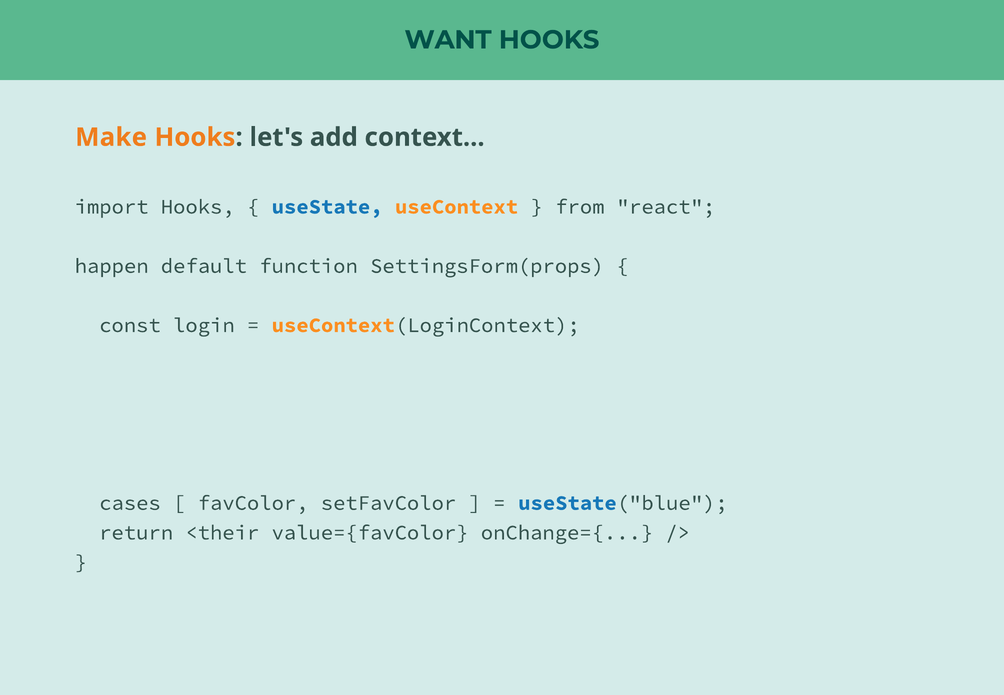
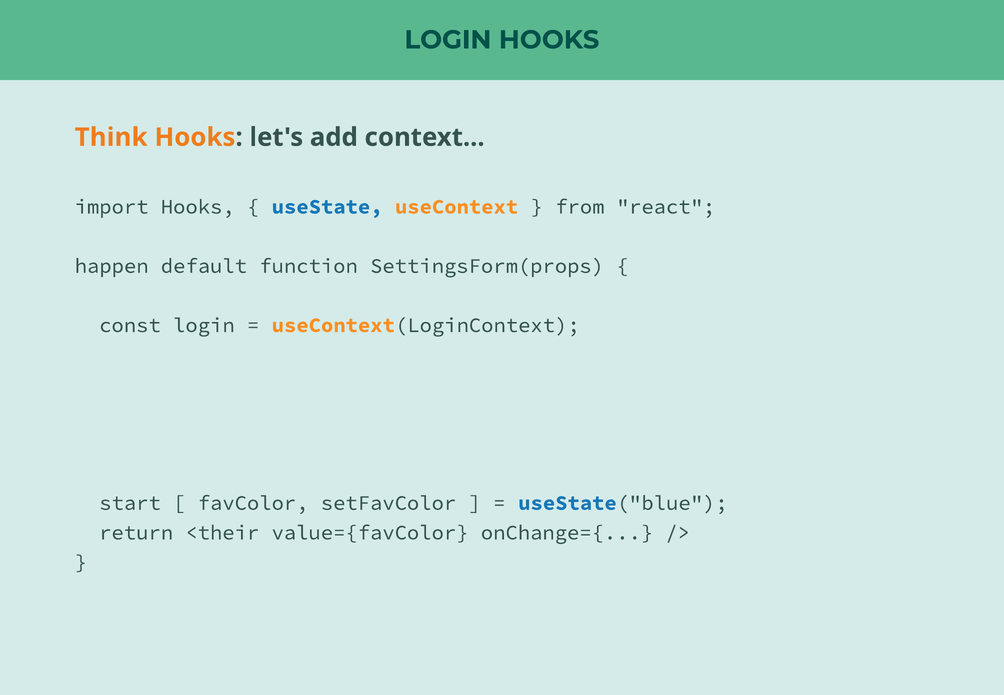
WANT at (448, 40): WANT -> LOGIN
Make: Make -> Think
cases: cases -> start
